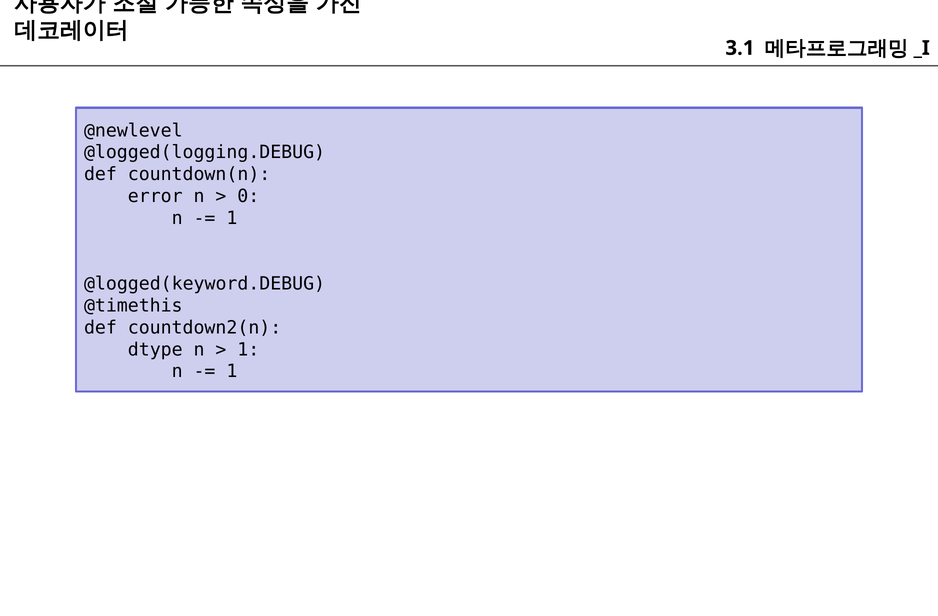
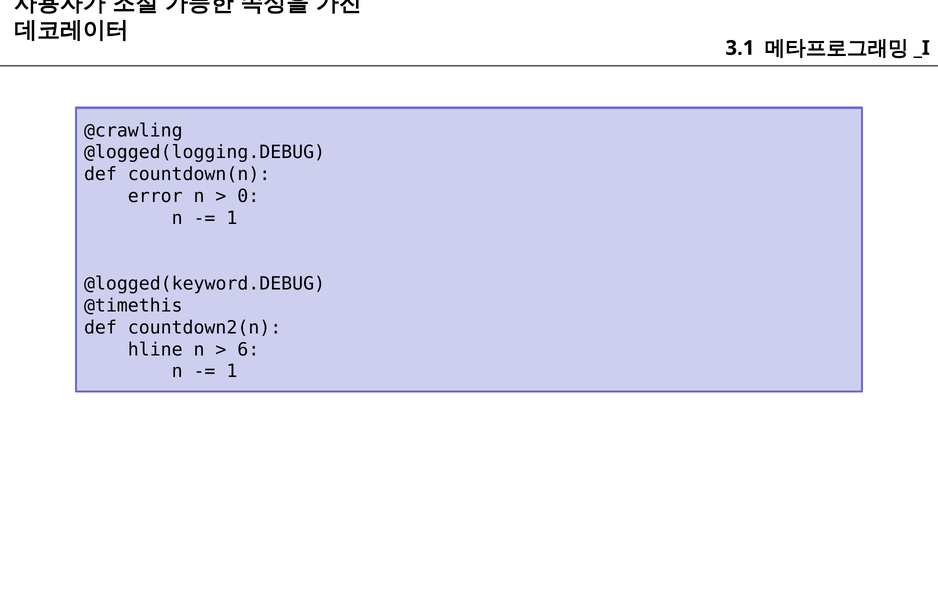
@newlevel: @newlevel -> @crawling
dtype: dtype -> hline
1 at (248, 350): 1 -> 6
